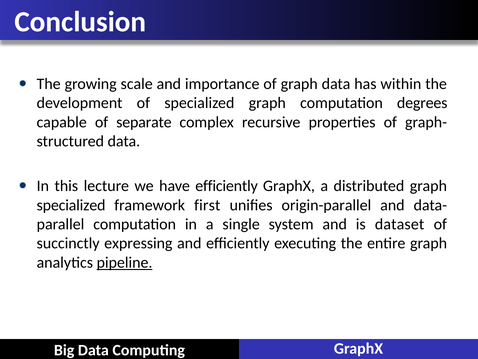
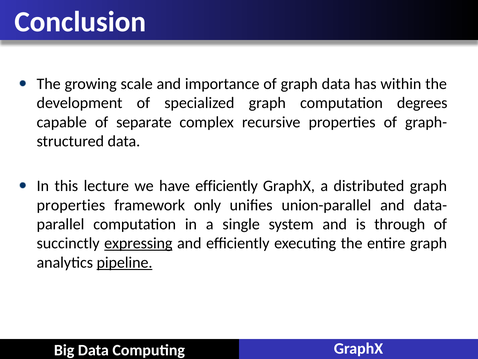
specialized at (71, 205): specialized -> properties
first: first -> only
origin-parallel: origin-parallel -> union-parallel
dataset: dataset -> through
expressing underline: none -> present
